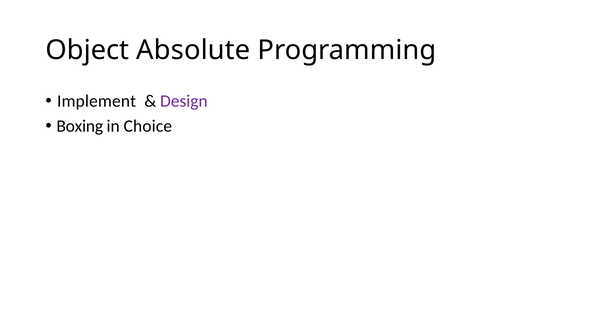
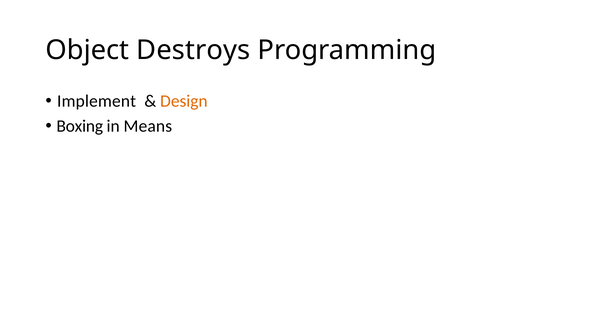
Absolute: Absolute -> Destroys
Design colour: purple -> orange
Choice: Choice -> Means
